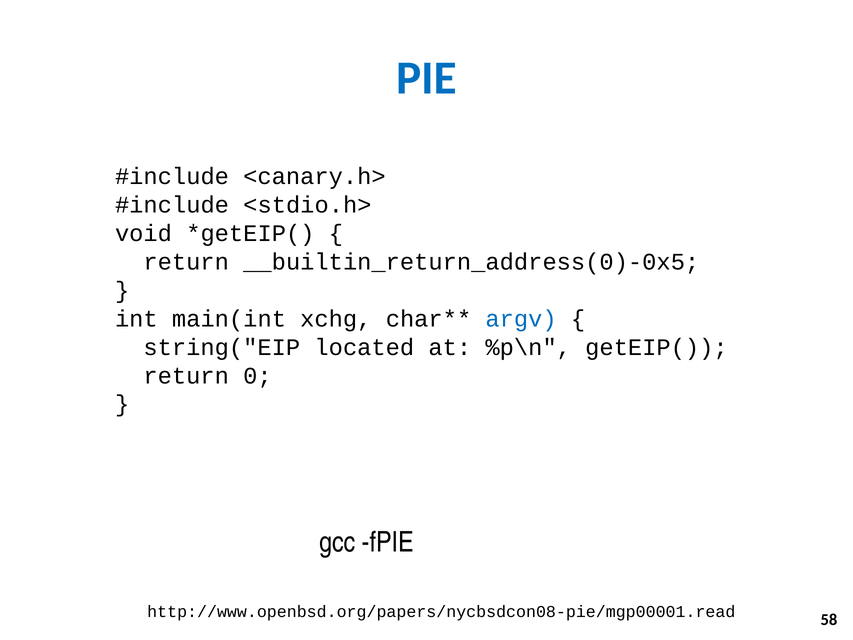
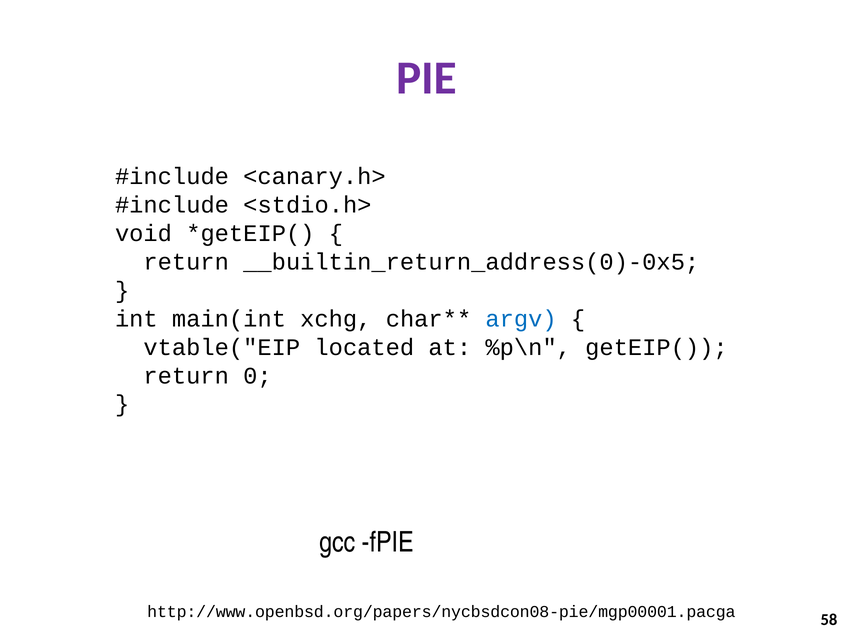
PIE colour: blue -> purple
string("EIP: string("EIP -> vtable("EIP
http://www.openbsd.org/papers/nycbsdcon08-pie/mgp00001.read: http://www.openbsd.org/papers/nycbsdcon08-pie/mgp00001.read -> http://www.openbsd.org/papers/nycbsdcon08-pie/mgp00001.pacga
